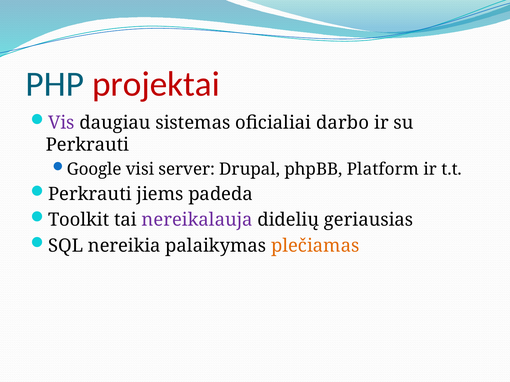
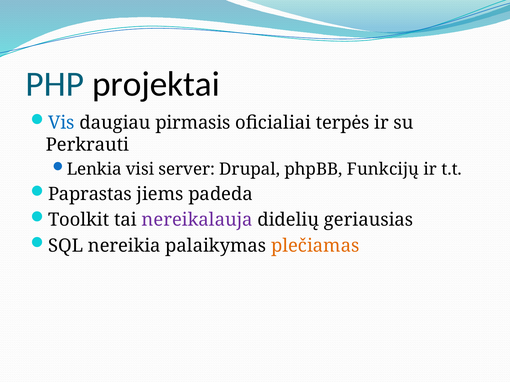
projektai colour: red -> black
Vis colour: purple -> blue
sistemas: sistemas -> pirmasis
darbo: darbo -> terpės
Google: Google -> Lenkia
Platform: Platform -> Funkcijų
Perkrauti at (90, 194): Perkrauti -> Paprastas
